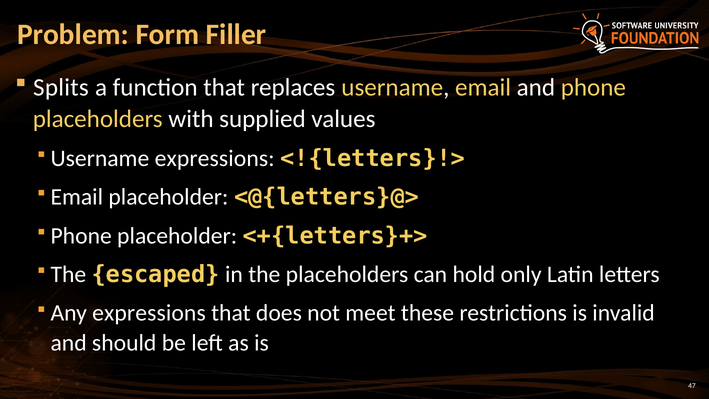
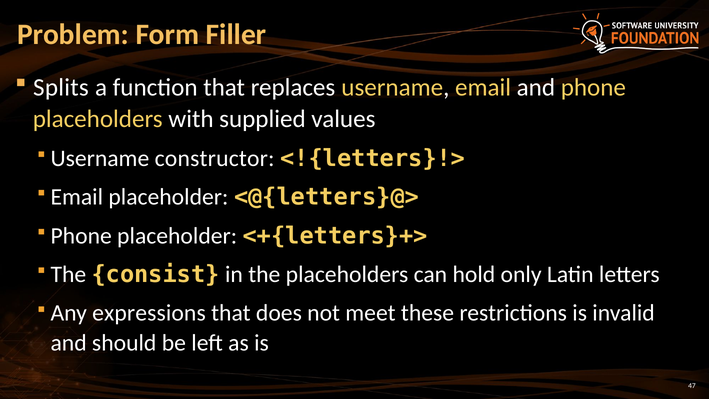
Username expressions: expressions -> constructor
escaped: escaped -> consist
